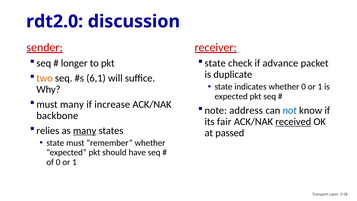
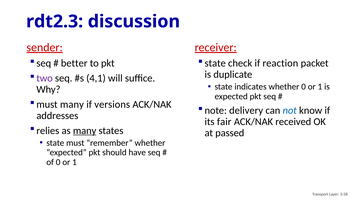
rdt2.0: rdt2.0 -> rdt2.3
longer: longer -> better
advance: advance -> reaction
two colour: orange -> purple
6,1: 6,1 -> 4,1
increase: increase -> versions
address: address -> delivery
backbone: backbone -> addresses
received underline: present -> none
